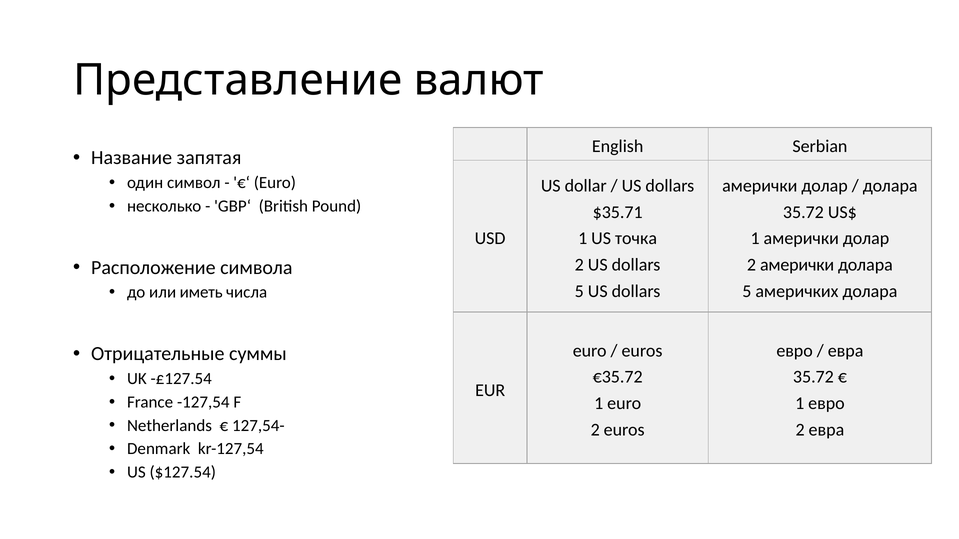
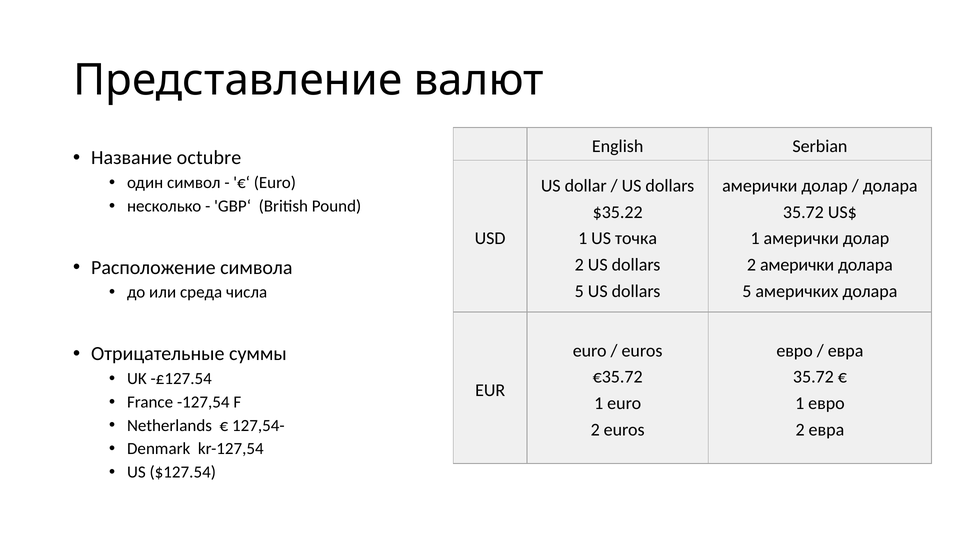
запятая: запятая -> octubre
$35.71: $35.71 -> $35.22
иметь: иметь -> среда
